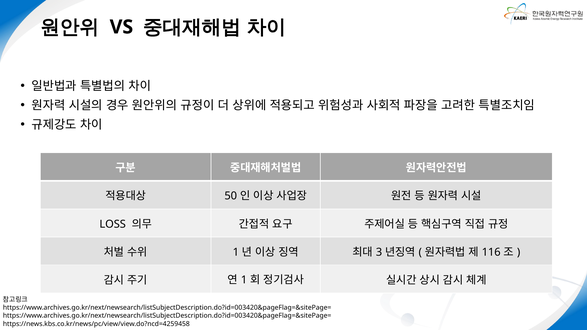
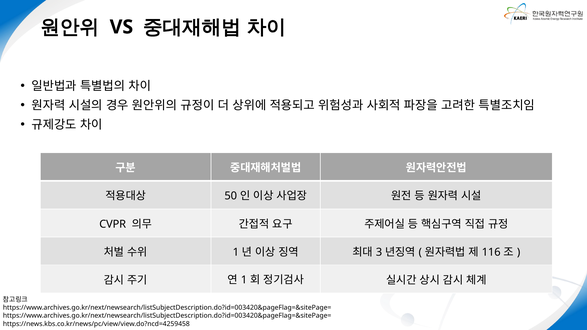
LOSS: LOSS -> CVPR
